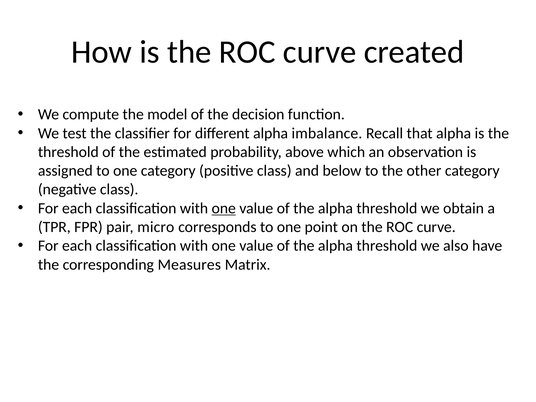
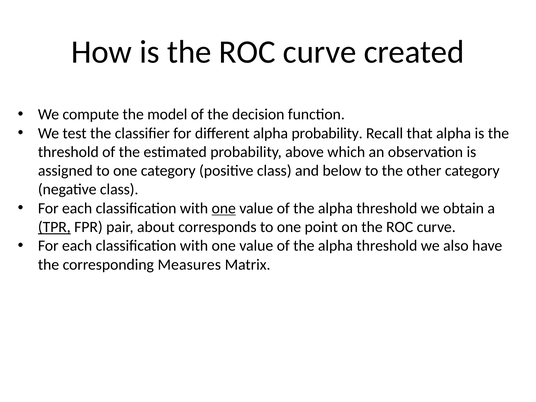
alpha imbalance: imbalance -> probability
TPR underline: none -> present
micro: micro -> about
